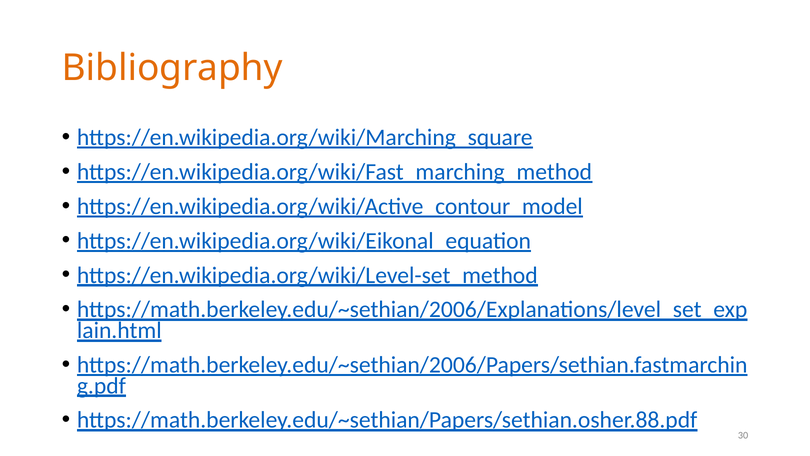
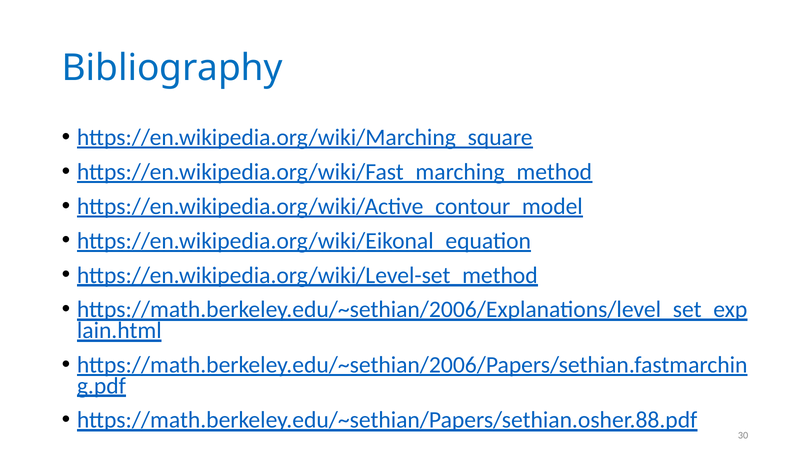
Bibliography colour: orange -> blue
